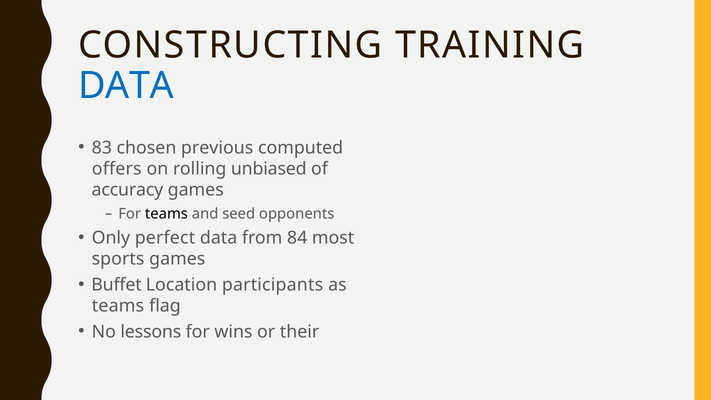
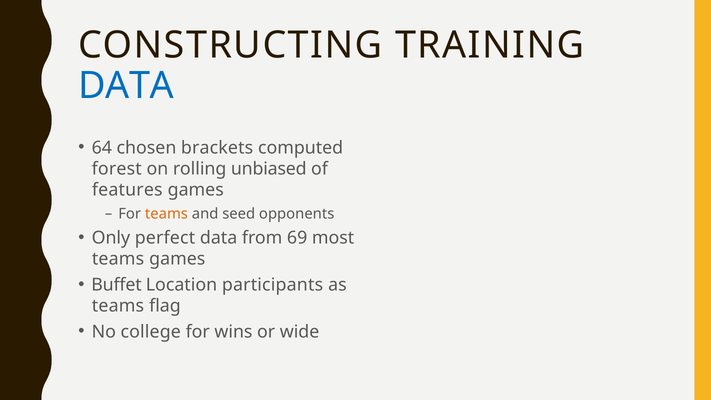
83: 83 -> 64
previous: previous -> brackets
offers: offers -> forest
accuracy: accuracy -> features
teams at (166, 214) colour: black -> orange
84: 84 -> 69
sports at (118, 259): sports -> teams
lessons: lessons -> college
their: their -> wide
